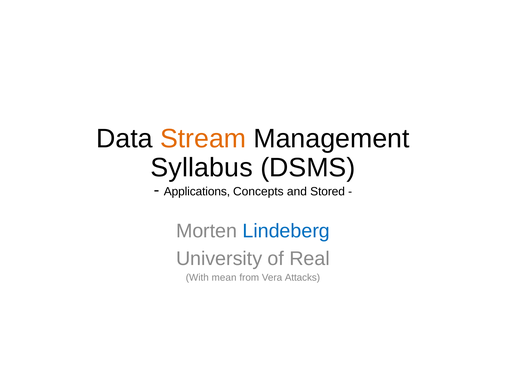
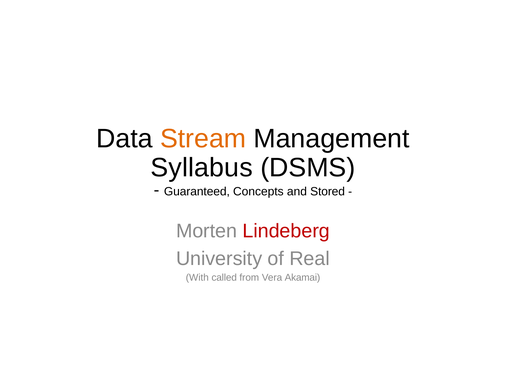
Applications: Applications -> Guaranteed
Lindeberg colour: blue -> red
mean: mean -> called
Attacks: Attacks -> Akamai
